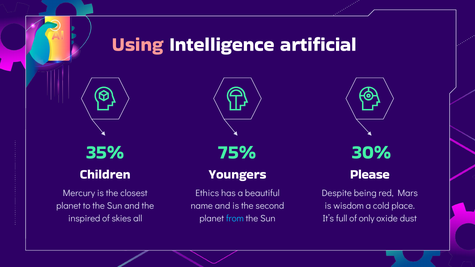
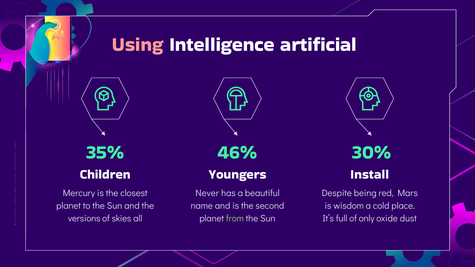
75%: 75% -> 46%
Please: Please -> Install
Ethics: Ethics -> Never
inspired: inspired -> versions
from colour: light blue -> light green
